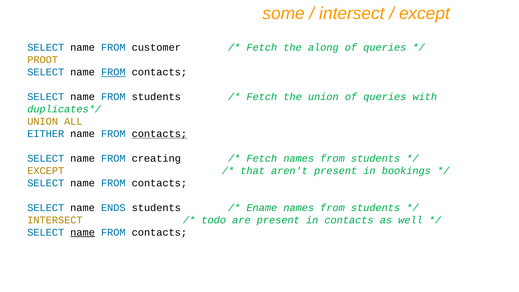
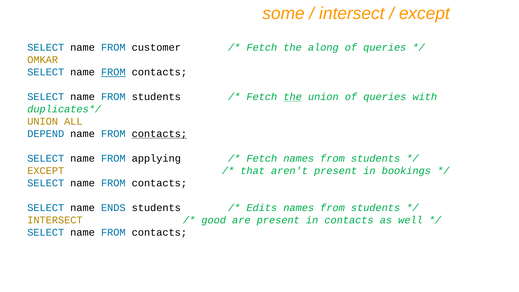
PROOT: PROOT -> OMKAR
the at (293, 97) underline: none -> present
EITHER: EITHER -> DEPEND
creating: creating -> applying
Ename: Ename -> Edits
todo: todo -> good
name at (83, 232) underline: present -> none
